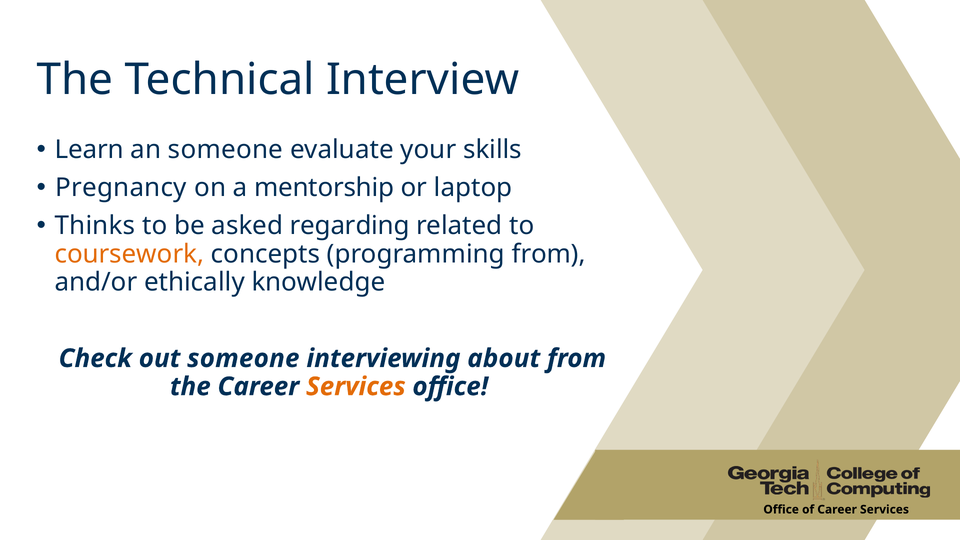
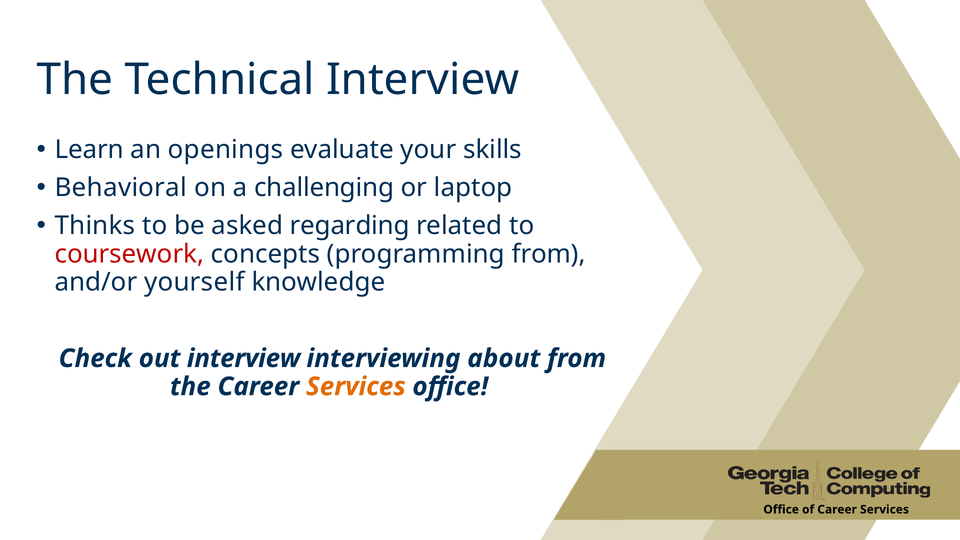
an someone: someone -> openings
Pregnancy: Pregnancy -> Behavioral
mentorship: mentorship -> challenging
coursework colour: orange -> red
ethically: ethically -> yourself
out someone: someone -> interview
